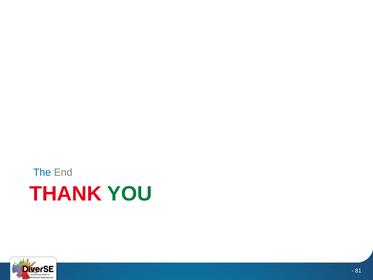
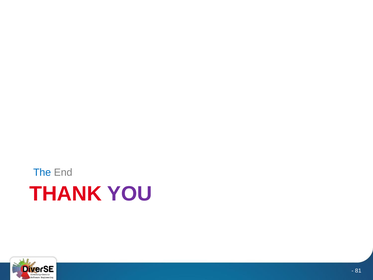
YOU colour: green -> purple
